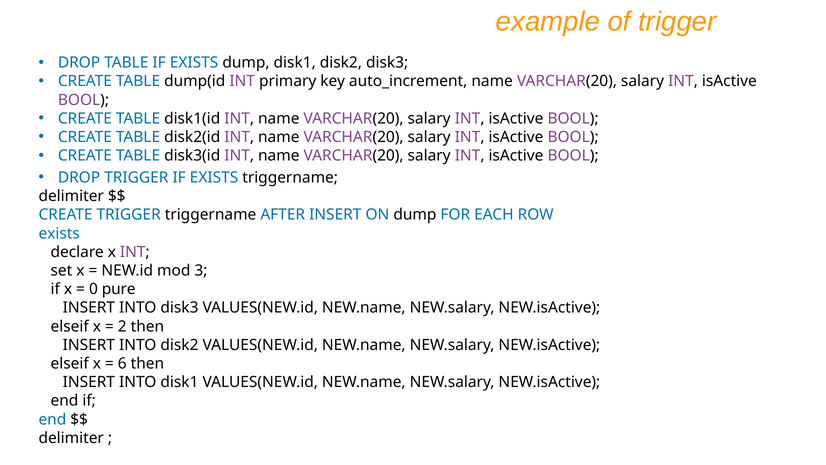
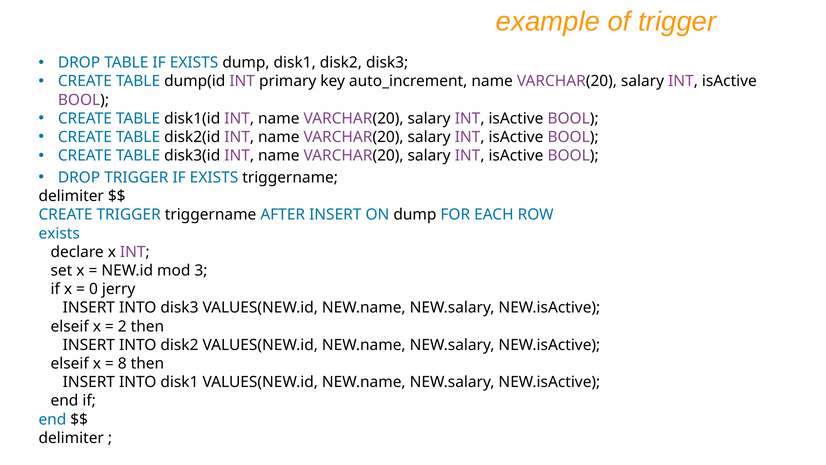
pure: pure -> jerry
6: 6 -> 8
